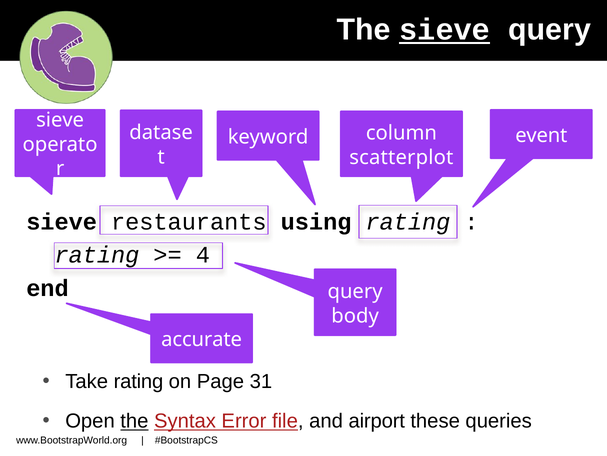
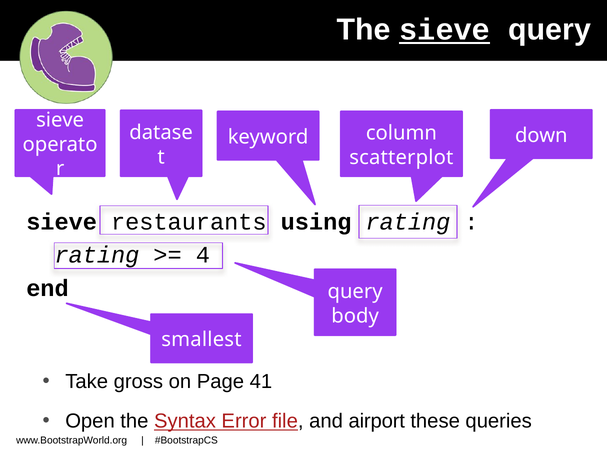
event: event -> down
accurate: accurate -> smallest
Take rating: rating -> gross
31: 31 -> 41
the at (134, 421) underline: present -> none
